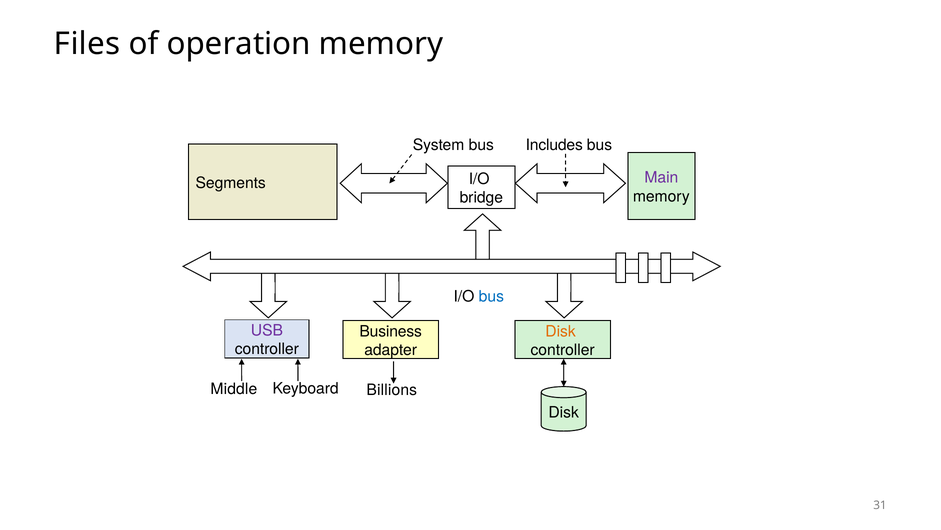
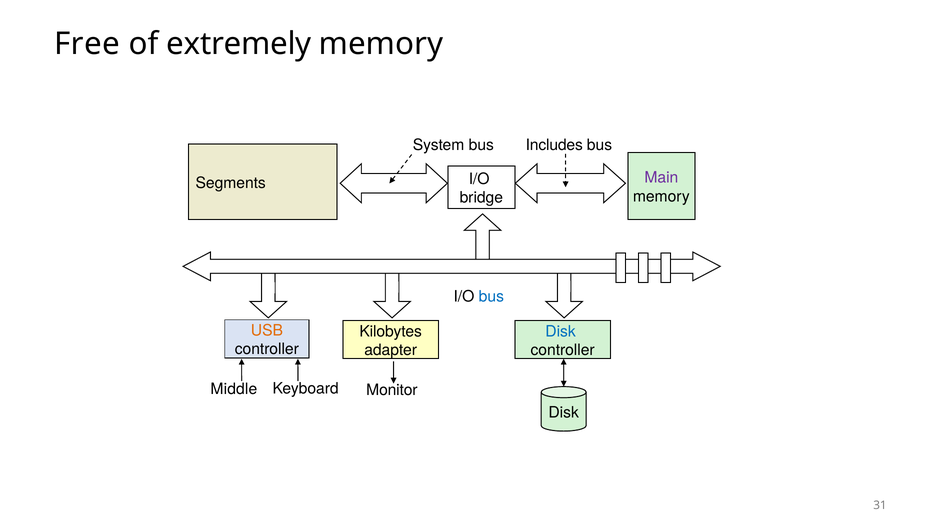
Files: Files -> Free
operation: operation -> extremely
USB colour: purple -> orange
Business: Business -> Kilobytes
Disk at (561, 331) colour: orange -> blue
Billions: Billions -> Monitor
